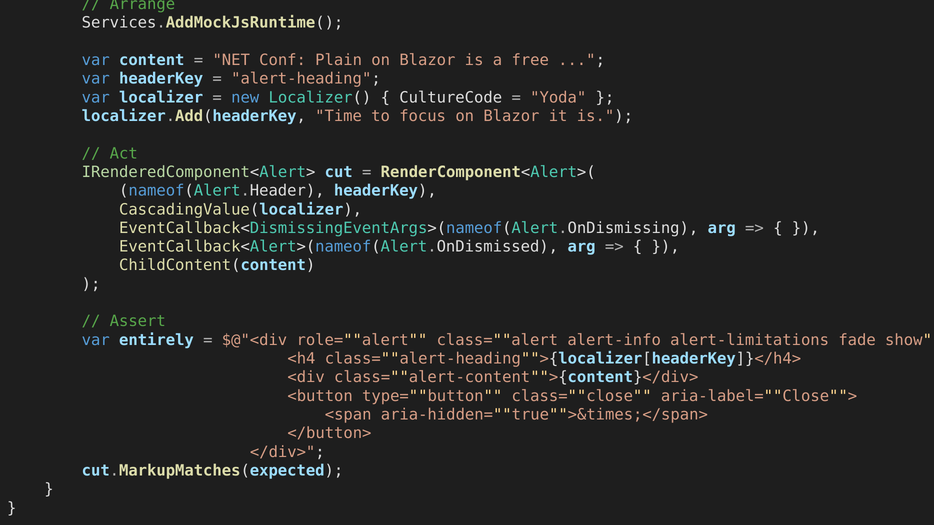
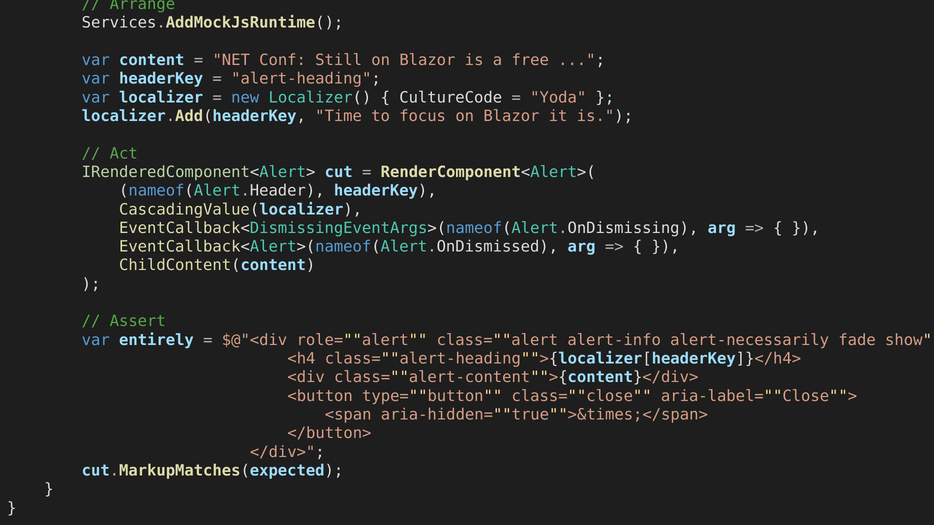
Plain: Plain -> Still
alert-limitations: alert-limitations -> alert-necessarily
